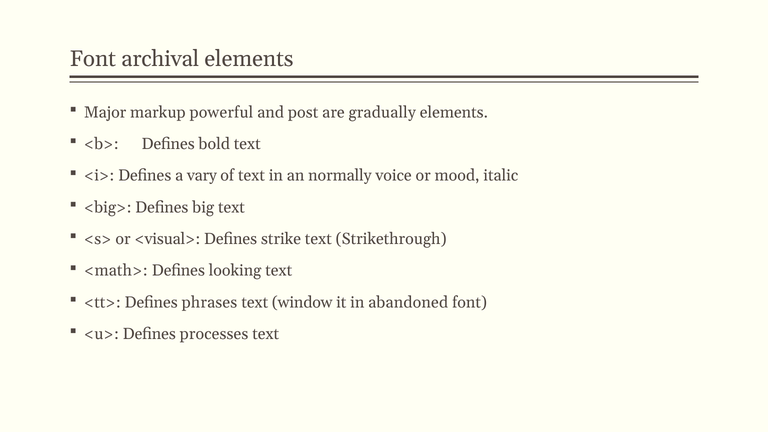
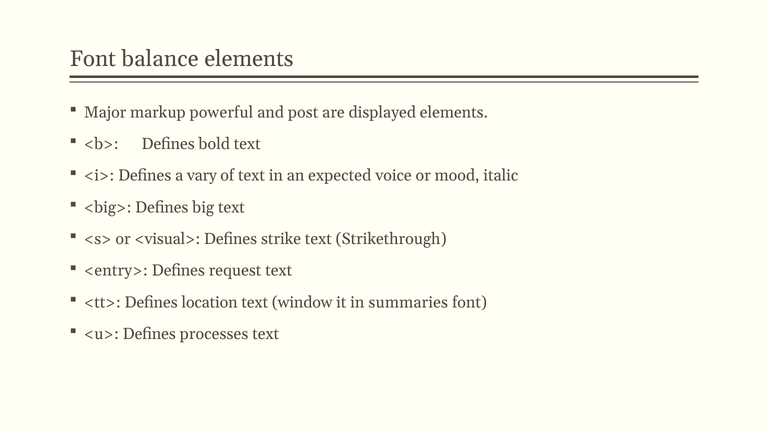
archival: archival -> balance
gradually: gradually -> displayed
normally: normally -> expected
<math>: <math> -> <entry>
looking: looking -> request
phrases: phrases -> location
abandoned: abandoned -> summaries
